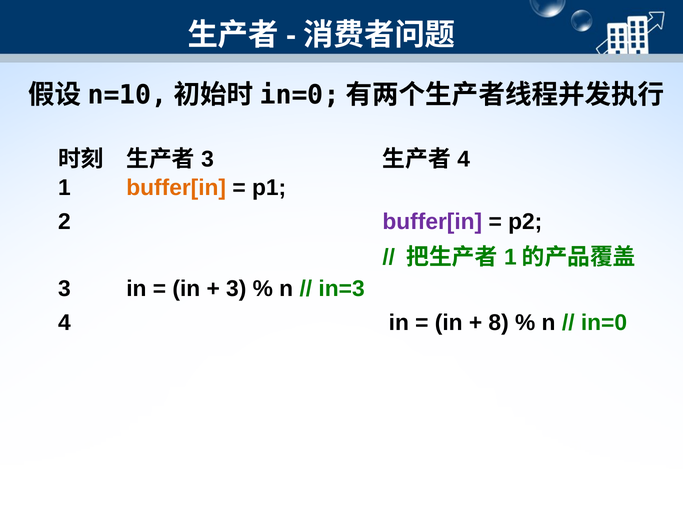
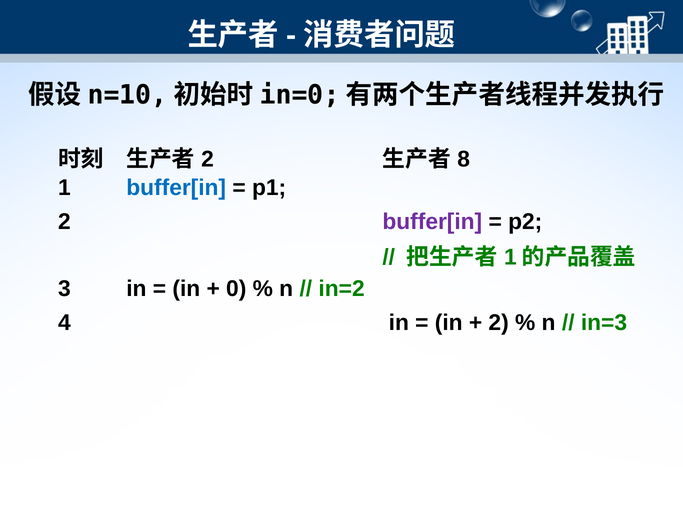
3 at (208, 159): 3 -> 2
4 at (464, 159): 4 -> 8
buffer[in at (176, 188) colour: orange -> blue
3 at (236, 289): 3 -> 0
in=3: in=3 -> in=2
8 at (499, 323): 8 -> 2
in=0: in=0 -> in=3
